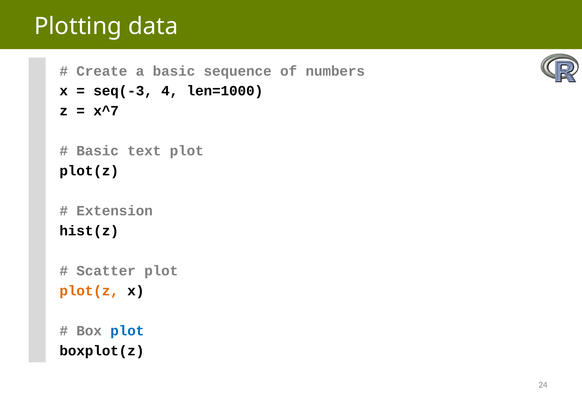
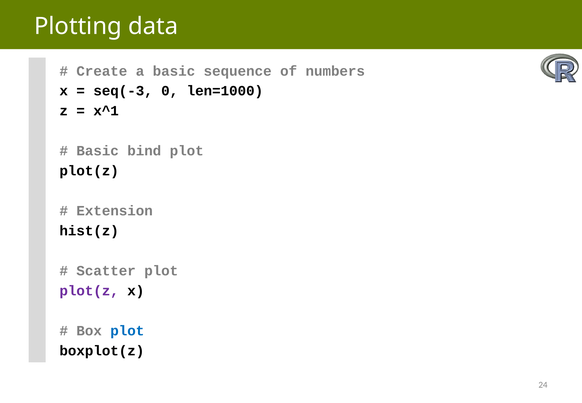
4: 4 -> 0
x^7: x^7 -> x^1
text: text -> bind
plot(z at (89, 291) colour: orange -> purple
